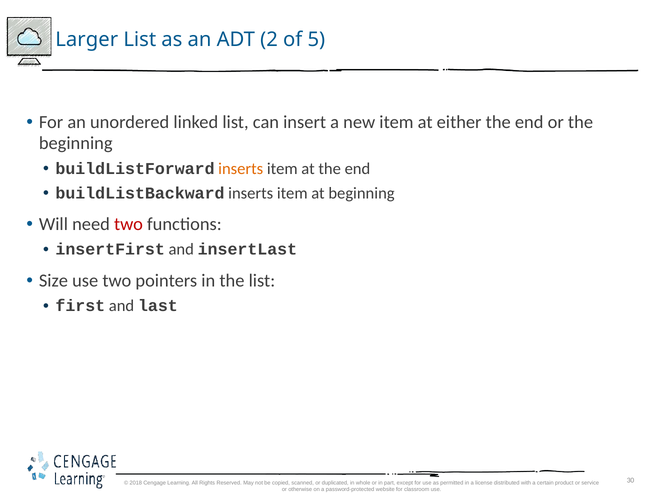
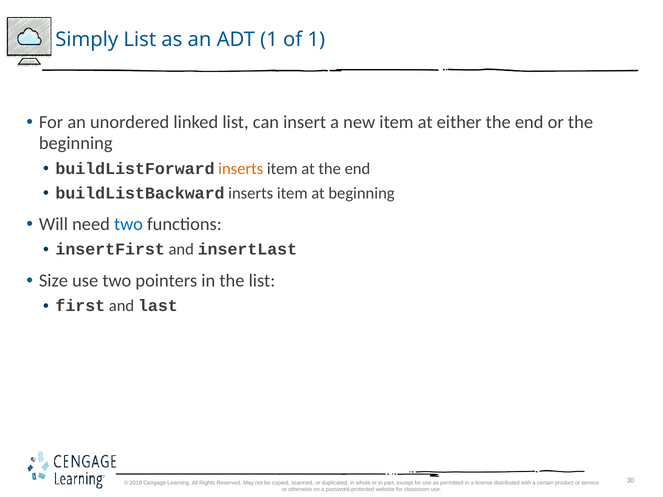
Larger: Larger -> Simply
ADT 2: 2 -> 1
of 5: 5 -> 1
two at (128, 224) colour: red -> blue
